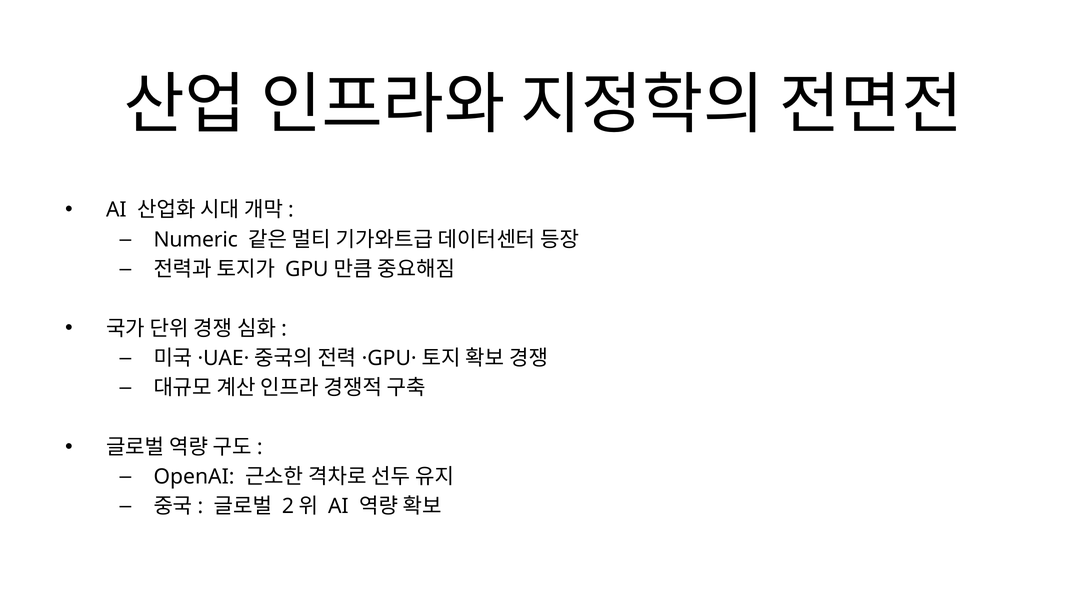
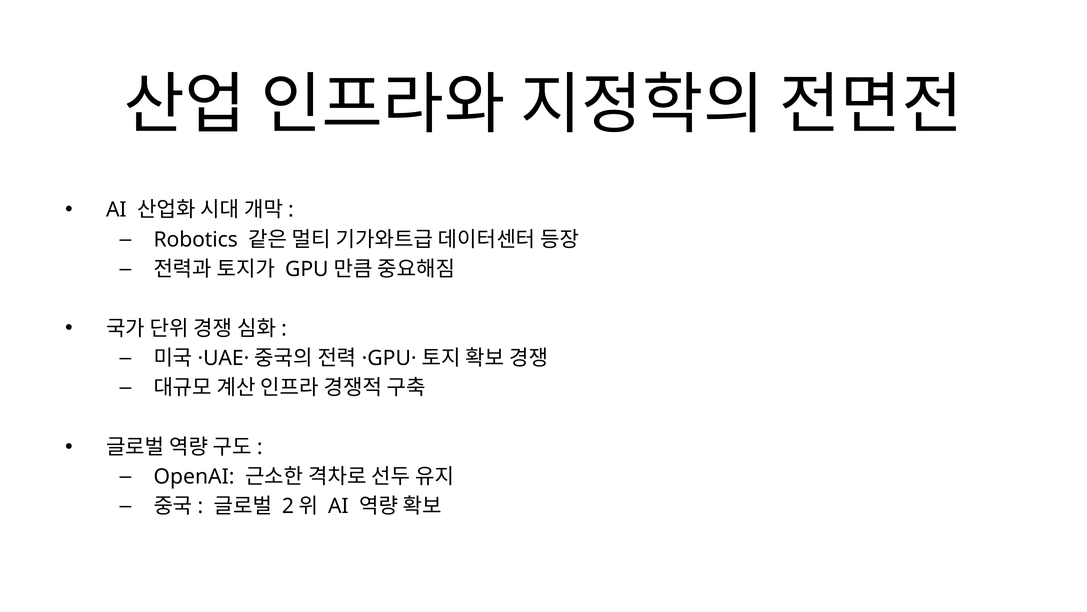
Numeric: Numeric -> Robotics
